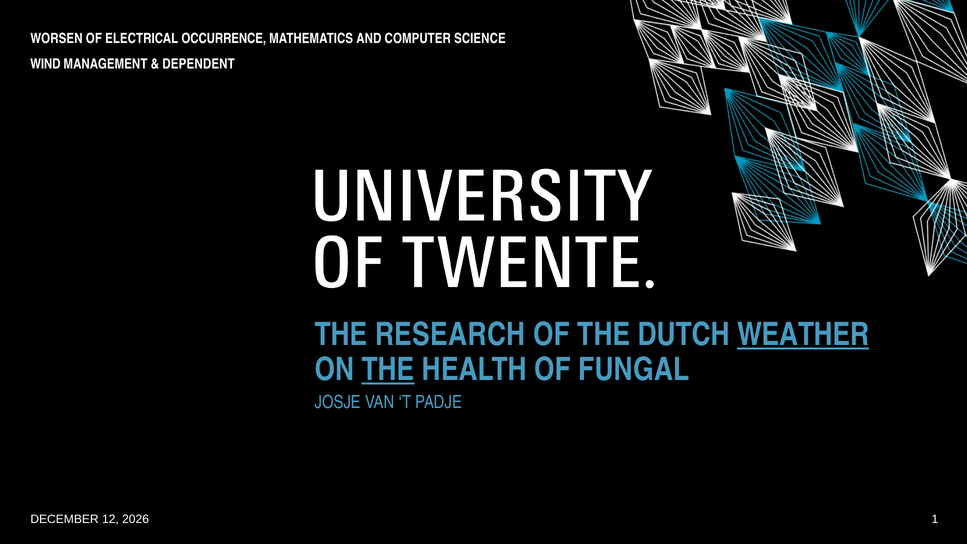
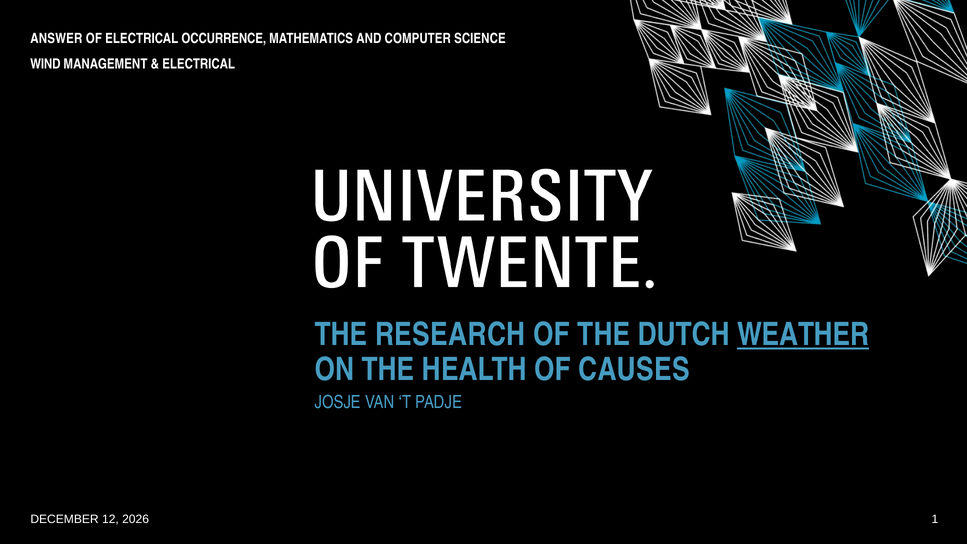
WORSEN: WORSEN -> ANSWER
DEPENDENT at (199, 64): DEPENDENT -> ELECTRICAL
THE at (388, 369) underline: present -> none
FUNGAL: FUNGAL -> CAUSES
